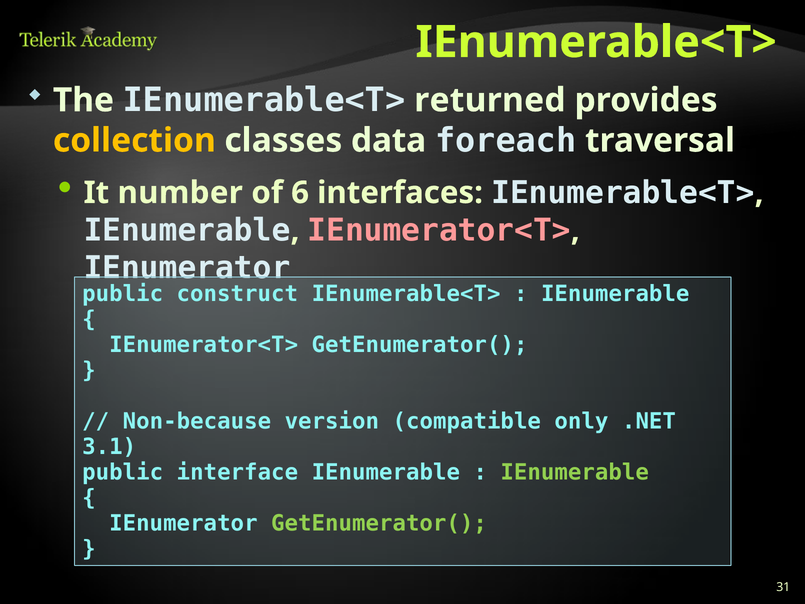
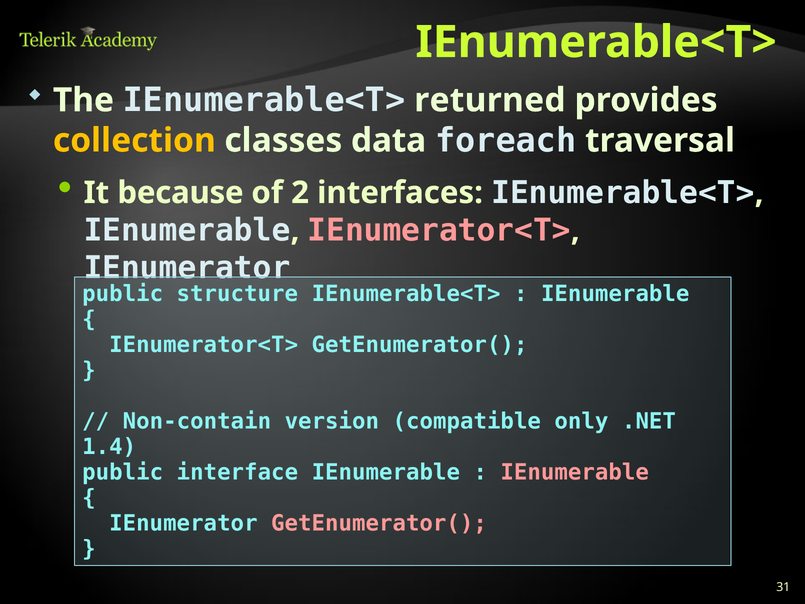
number: number -> because
6: 6 -> 2
construct: construct -> structure
Non-because: Non-because -> Non-contain
3.1: 3.1 -> 1.4
IEnumerable at (575, 472) colour: light green -> pink
GetEnumerator( at (379, 523) colour: light green -> pink
